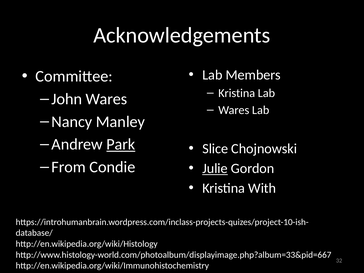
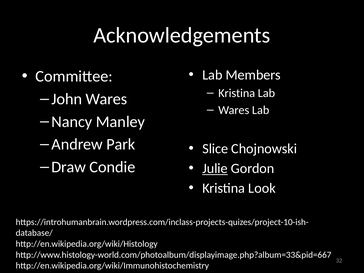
Park underline: present -> none
From: From -> Draw
With: With -> Look
